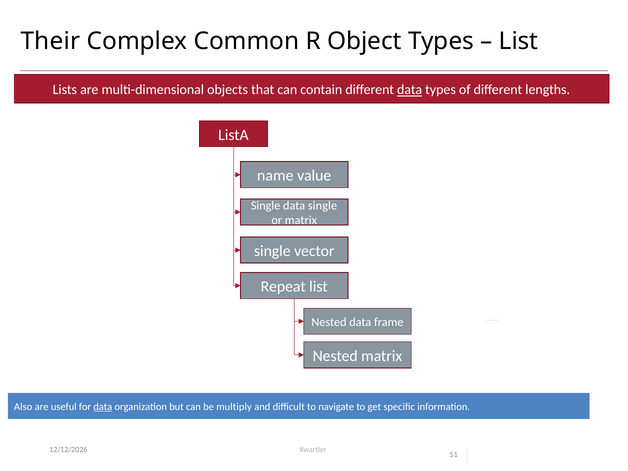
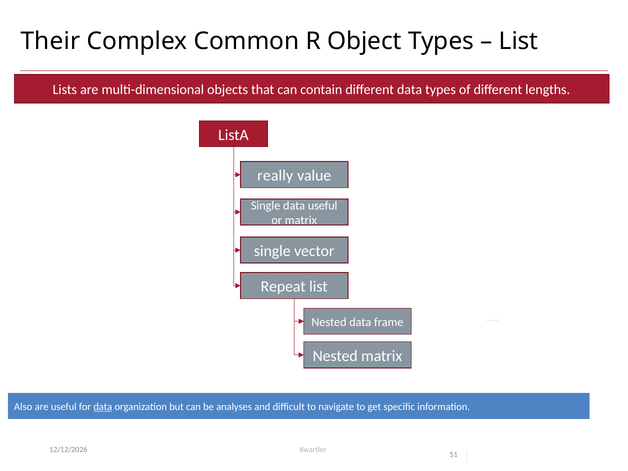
data at (410, 90) underline: present -> none
name: name -> really
data single: single -> useful
multiply: multiply -> analyses
